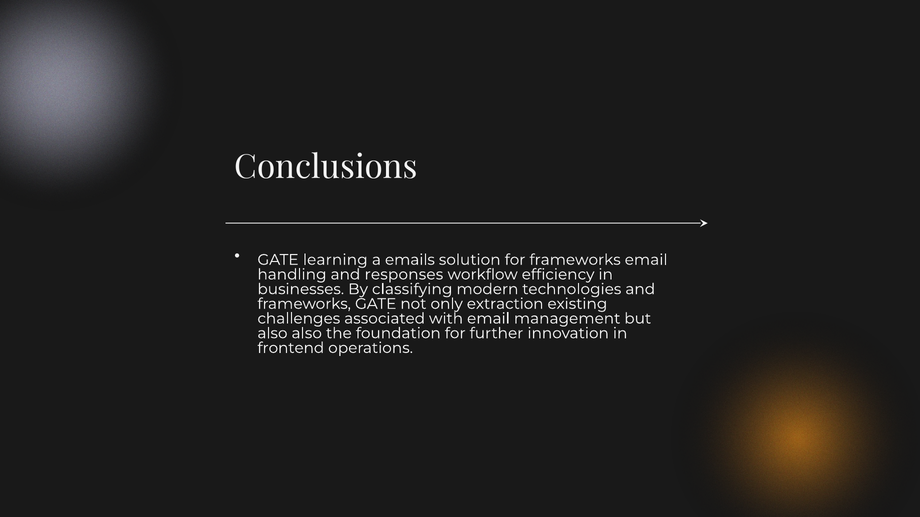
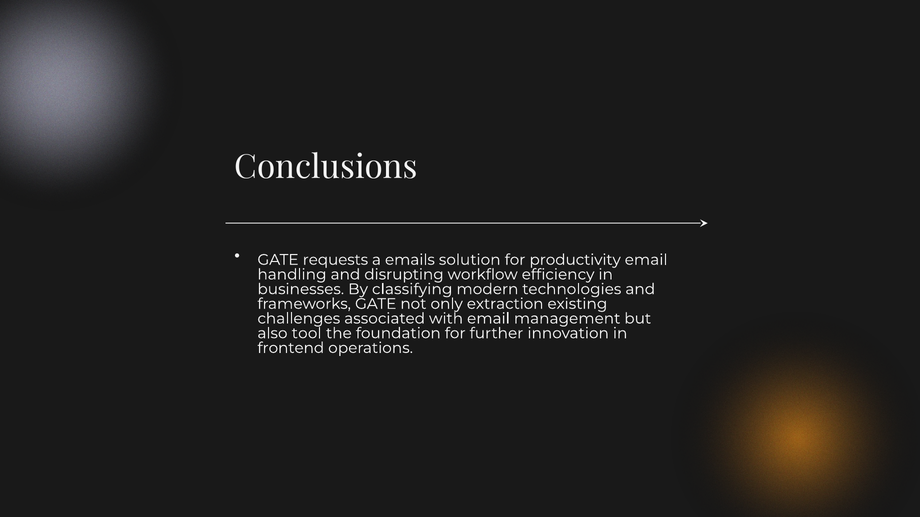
learning: learning -> requests
for frameworks: frameworks -> productivity
responses: responses -> disrupting
also also: also -> tool
